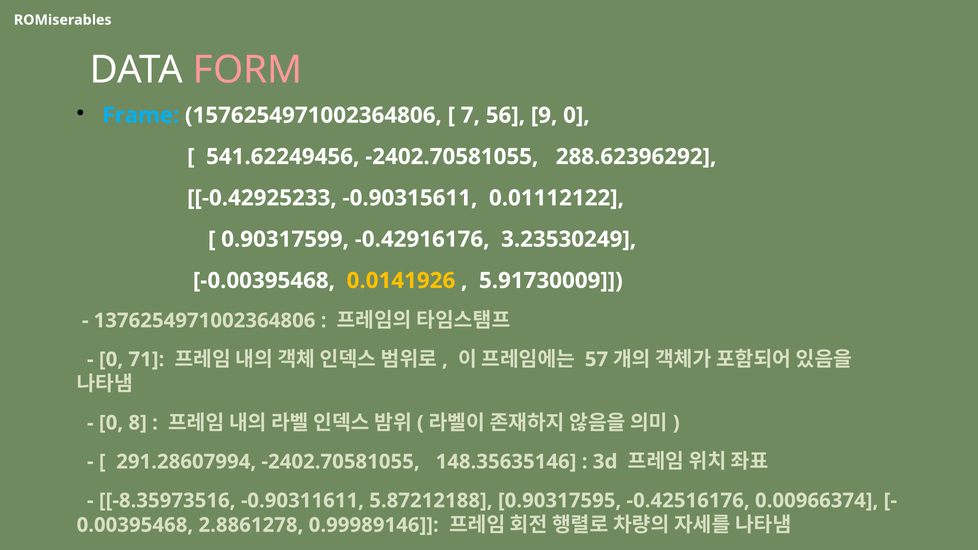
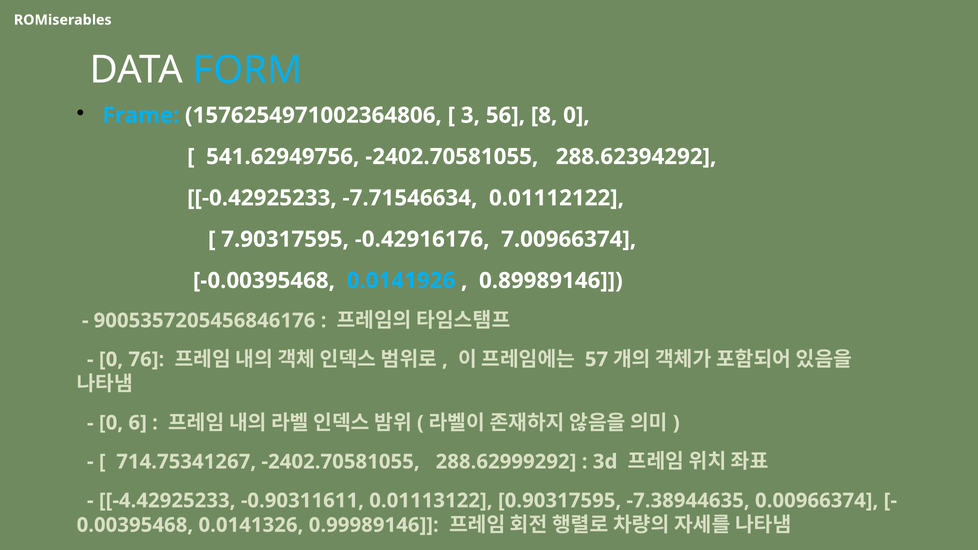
FORM colour: pink -> light blue
7: 7 -> 3
9: 9 -> 8
541.62249456: 541.62249456 -> 541.62949756
288.62396292: 288.62396292 -> 288.62394292
-0.90315611: -0.90315611 -> -7.71546634
0.90317599: 0.90317599 -> 7.90317595
3.23530249: 3.23530249 -> 7.00966374
0.0141926 colour: yellow -> light blue
5.91730009: 5.91730009 -> 0.89989146
1376254971002364806: 1376254971002364806 -> 9005357205456846176
71: 71 -> 76
8: 8 -> 6
291.28607994: 291.28607994 -> 714.75341267
148.35635146: 148.35635146 -> 288.62999292
-8.35973516: -8.35973516 -> -4.42925233
5.87212188: 5.87212188 -> 0.01113122
-0.42516176: -0.42516176 -> -7.38944635
2.8861278: 2.8861278 -> 0.0141326
